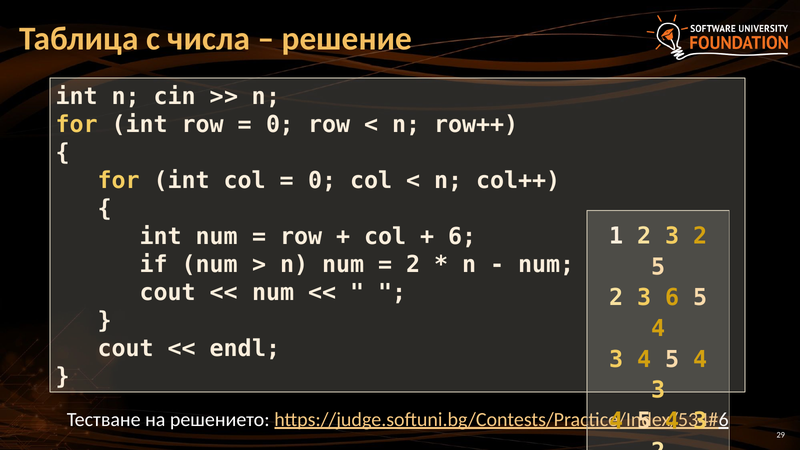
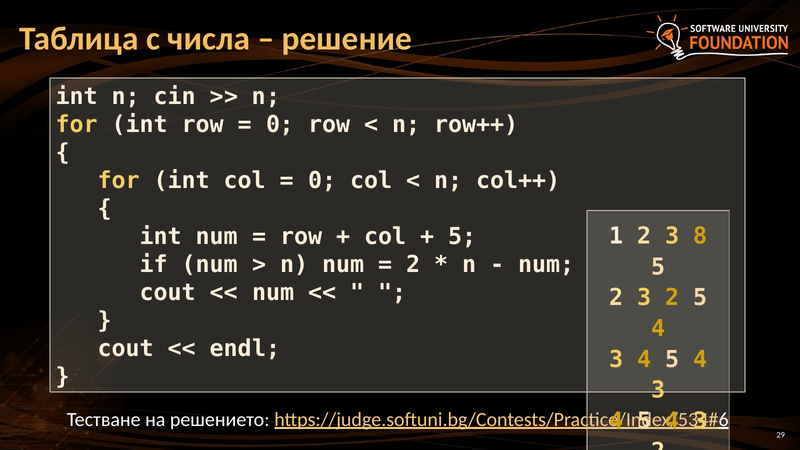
2 3 2: 2 -> 8
6 at (462, 237): 6 -> 5
2 3 6: 6 -> 2
